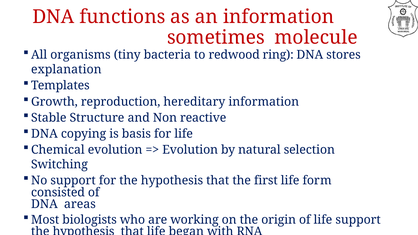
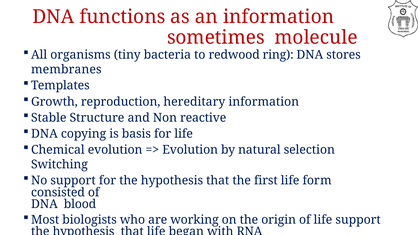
explanation: explanation -> membranes
areas: areas -> blood
